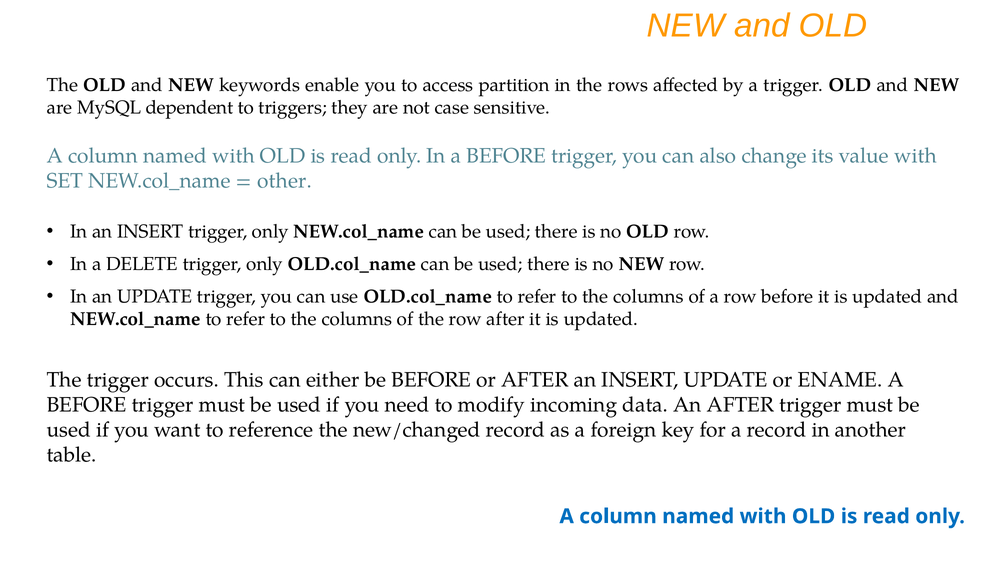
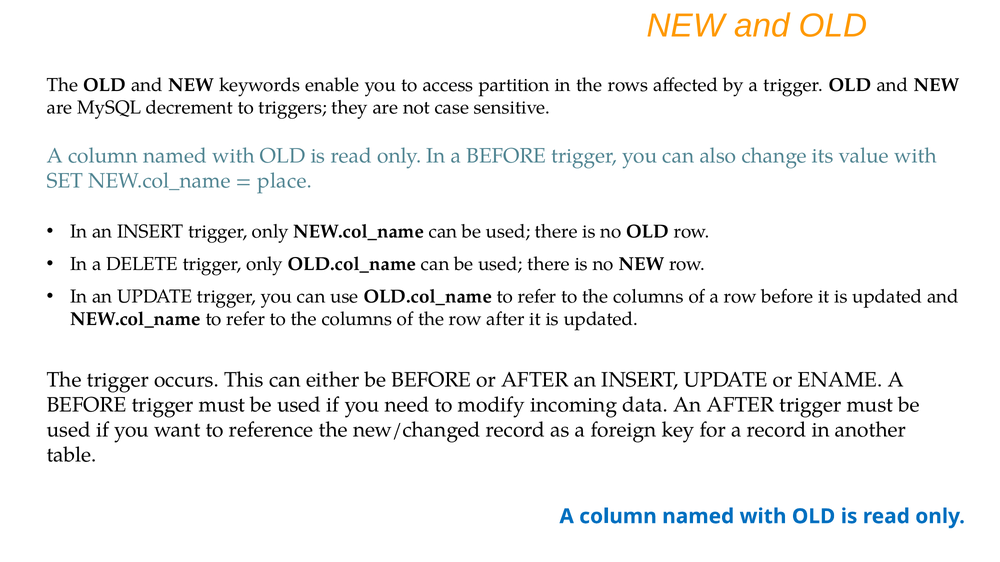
dependent: dependent -> decrement
other: other -> place
